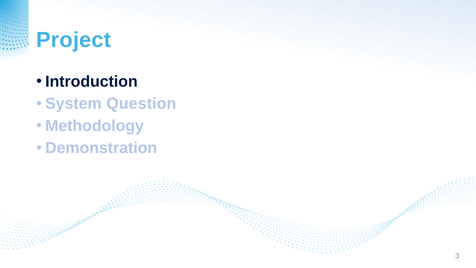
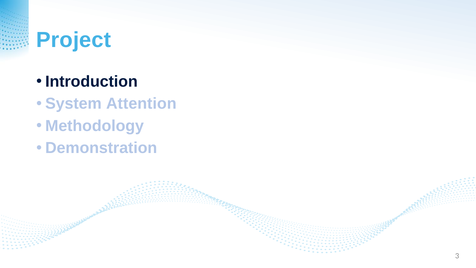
Question: Question -> Attention
